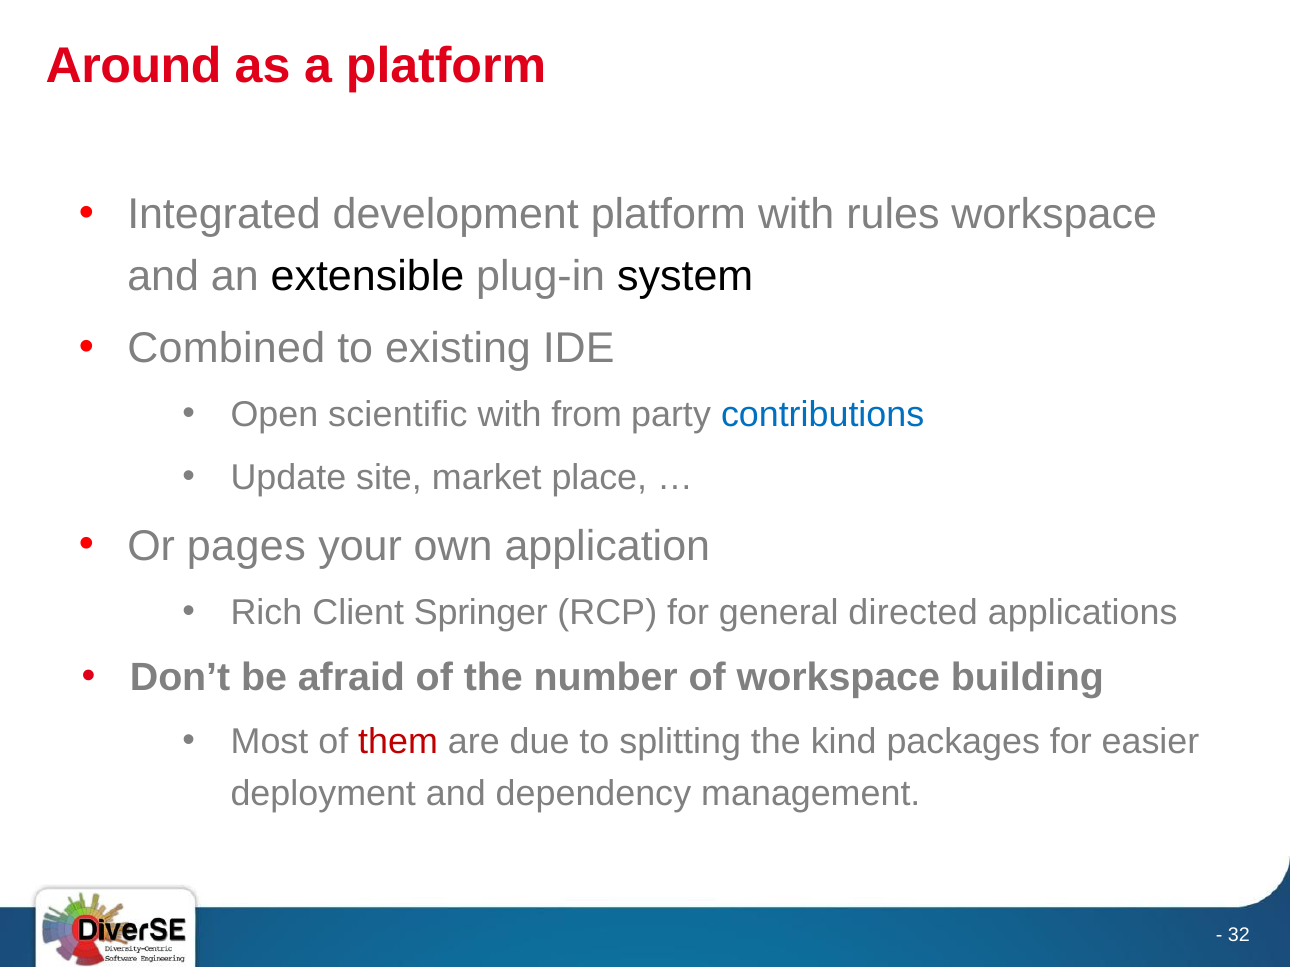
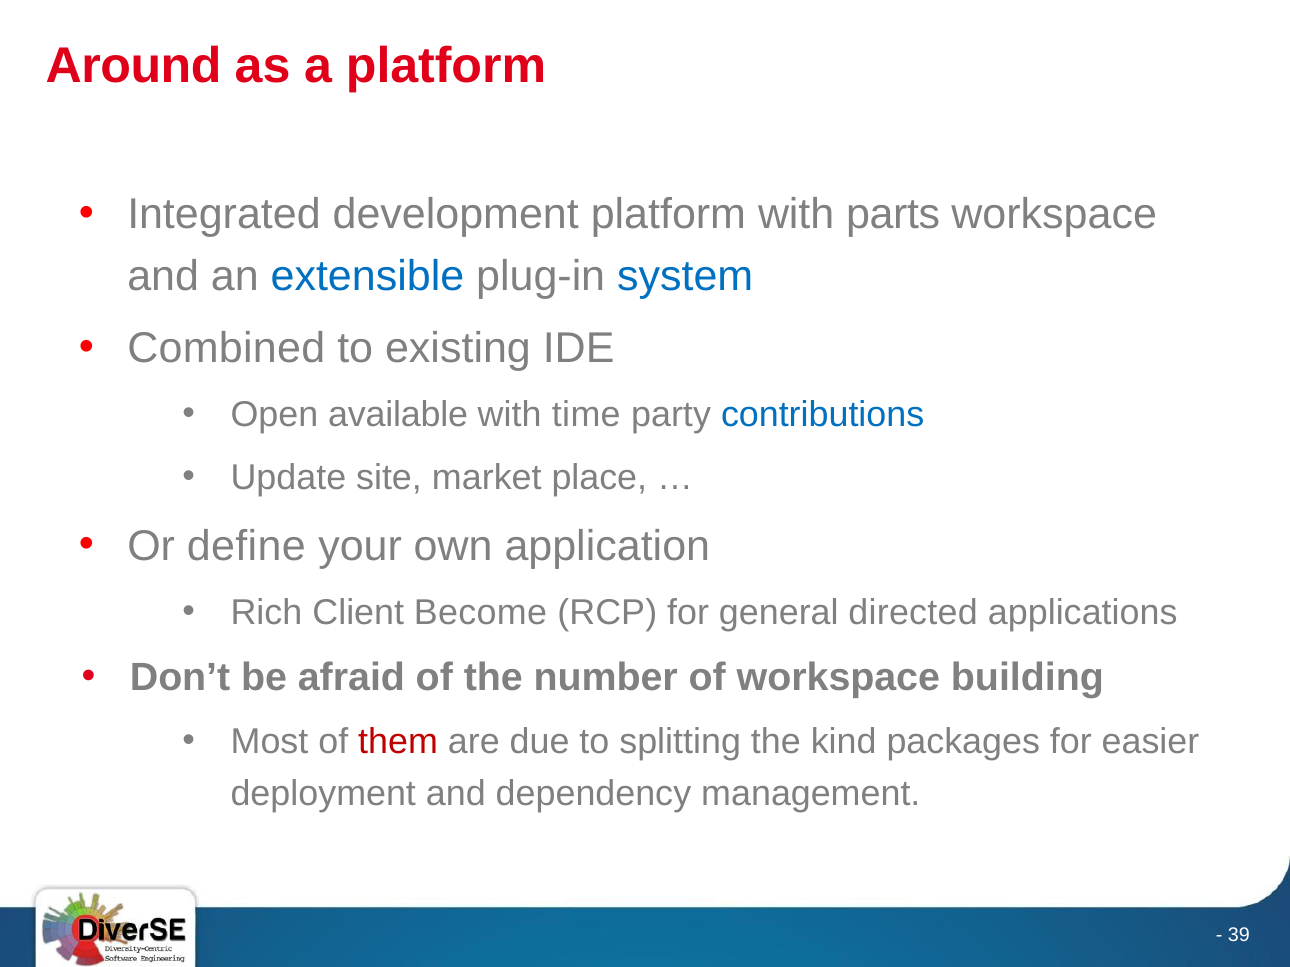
rules: rules -> parts
extensible colour: black -> blue
system colour: black -> blue
scientific: scientific -> available
from: from -> time
pages: pages -> define
Springer: Springer -> Become
32: 32 -> 39
